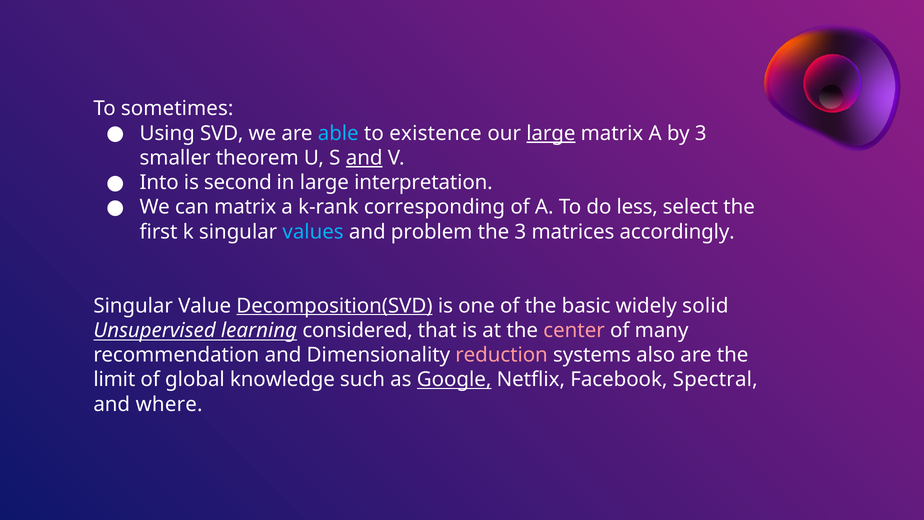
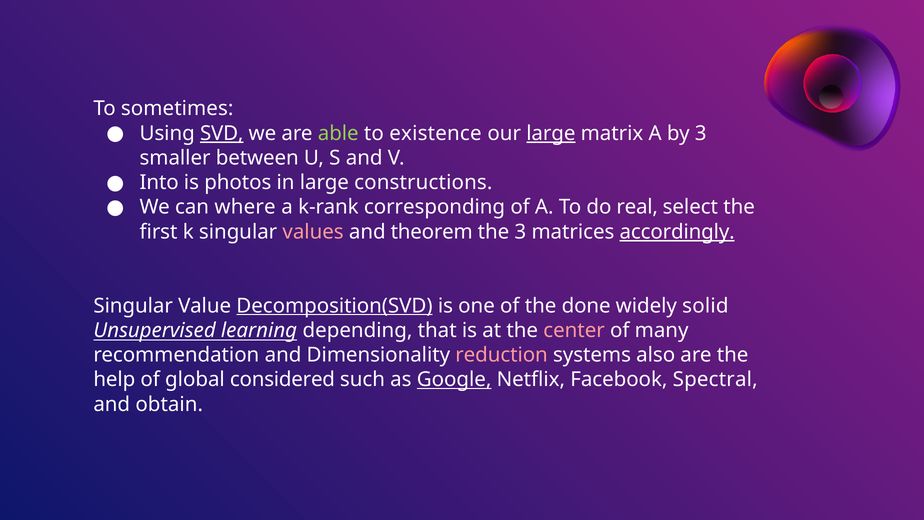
SVD underline: none -> present
able colour: light blue -> light green
theorem: theorem -> between
and at (364, 158) underline: present -> none
second: second -> photos
interpretation: interpretation -> constructions
can matrix: matrix -> where
less: less -> real
values colour: light blue -> pink
problem: problem -> theorem
accordingly underline: none -> present
basic: basic -> done
considered: considered -> depending
limit: limit -> help
knowledge: knowledge -> considered
where: where -> obtain
